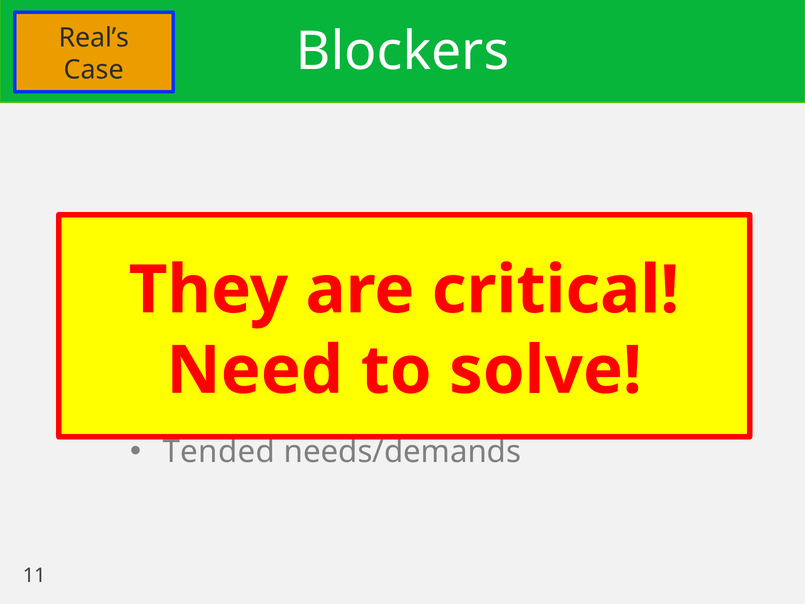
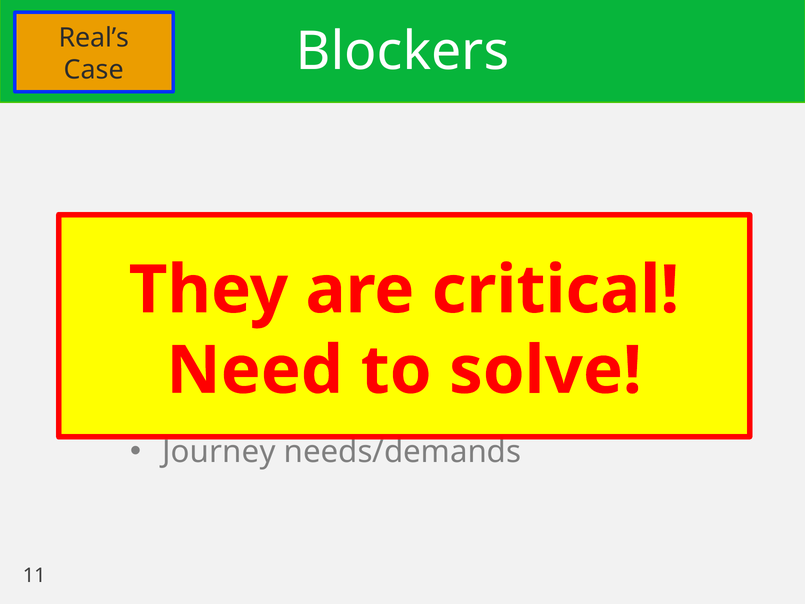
Tended: Tended -> Journey
